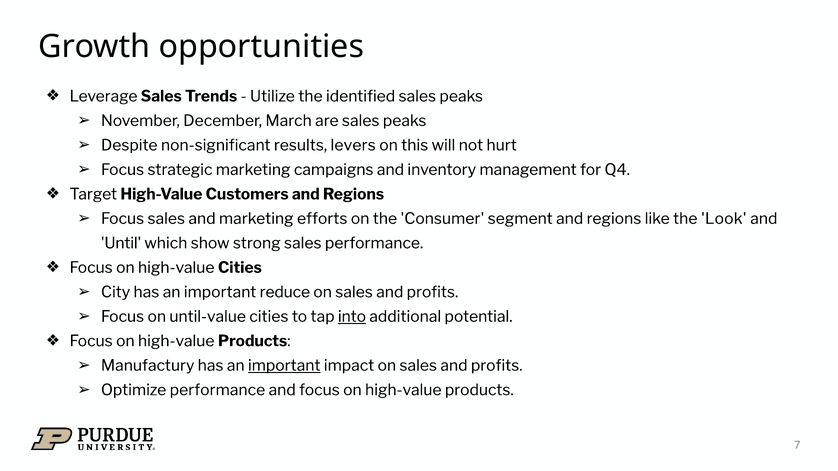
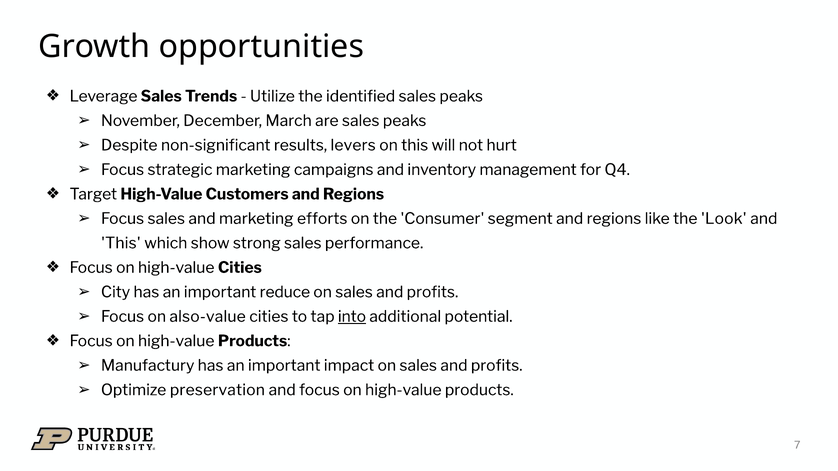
Until at (121, 243): Until -> This
until-value: until-value -> also-value
important at (284, 366) underline: present -> none
Optimize performance: performance -> preservation
